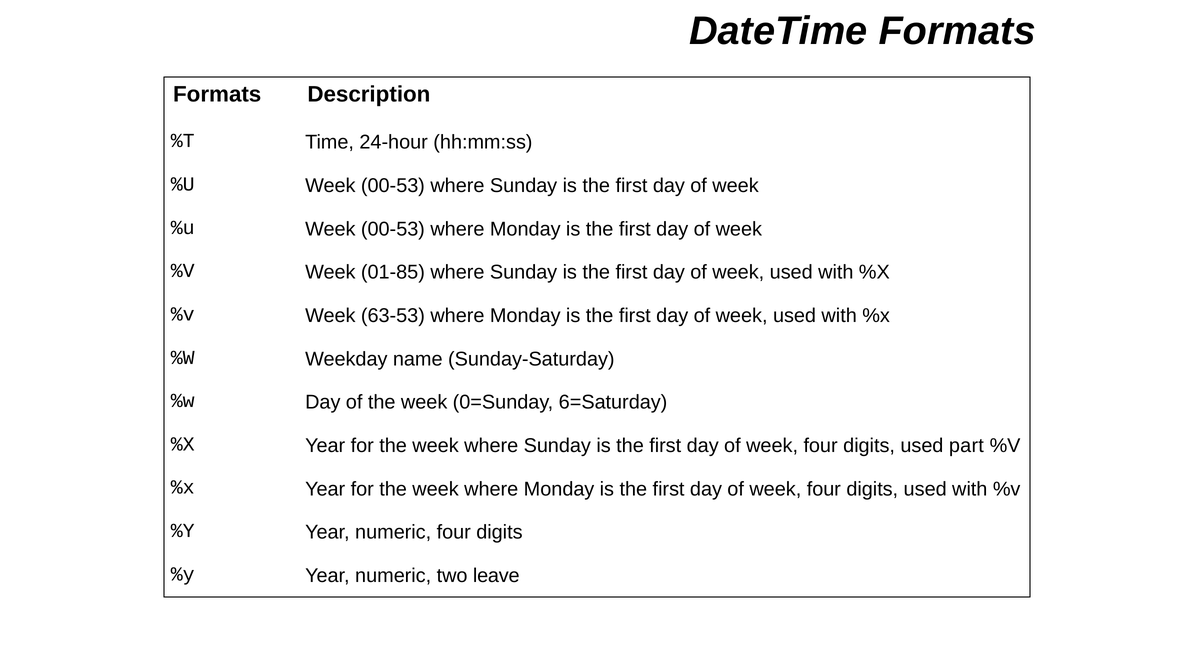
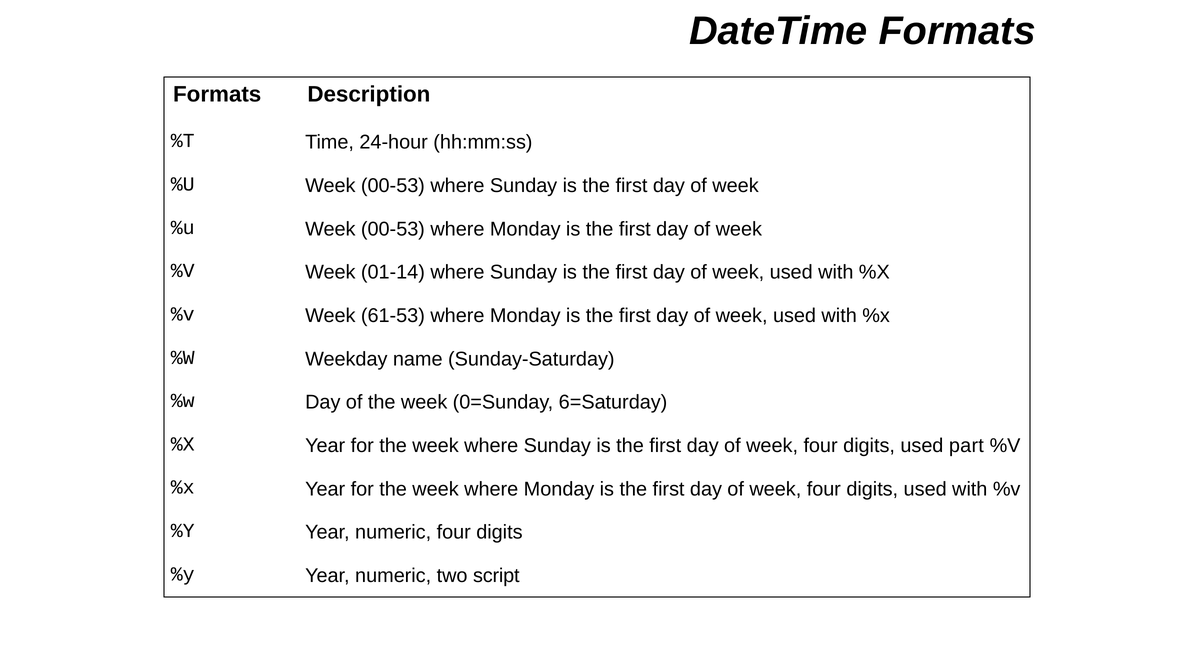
01-85: 01-85 -> 01-14
63-53: 63-53 -> 61-53
leave: leave -> script
